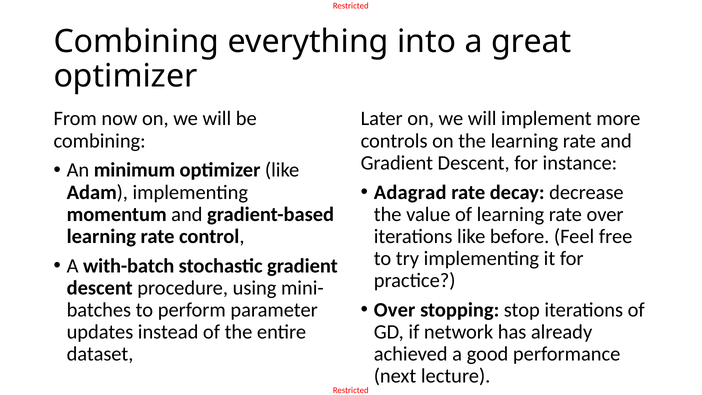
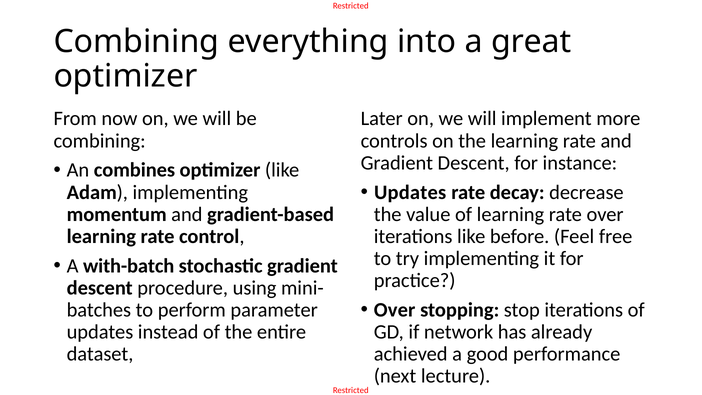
minimum: minimum -> combines
Adagrad at (410, 192): Adagrad -> Updates
